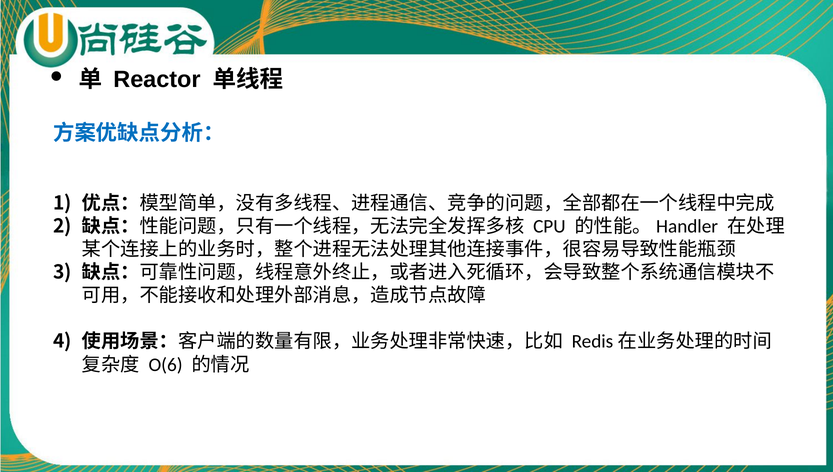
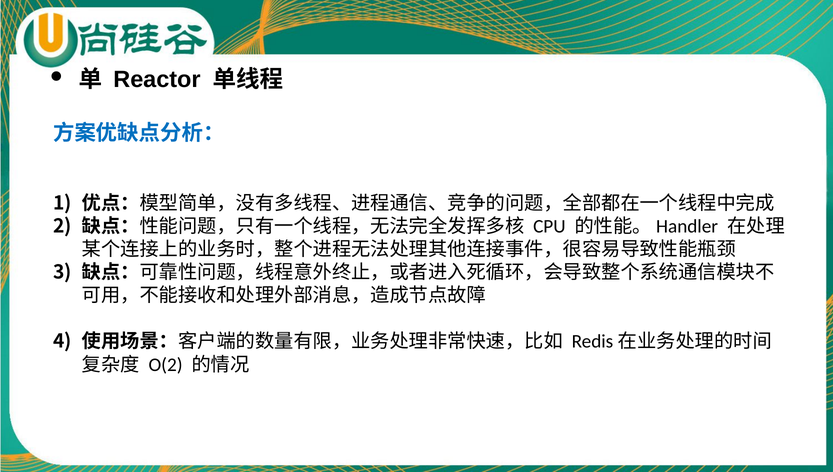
O(6: O(6 -> O(2
